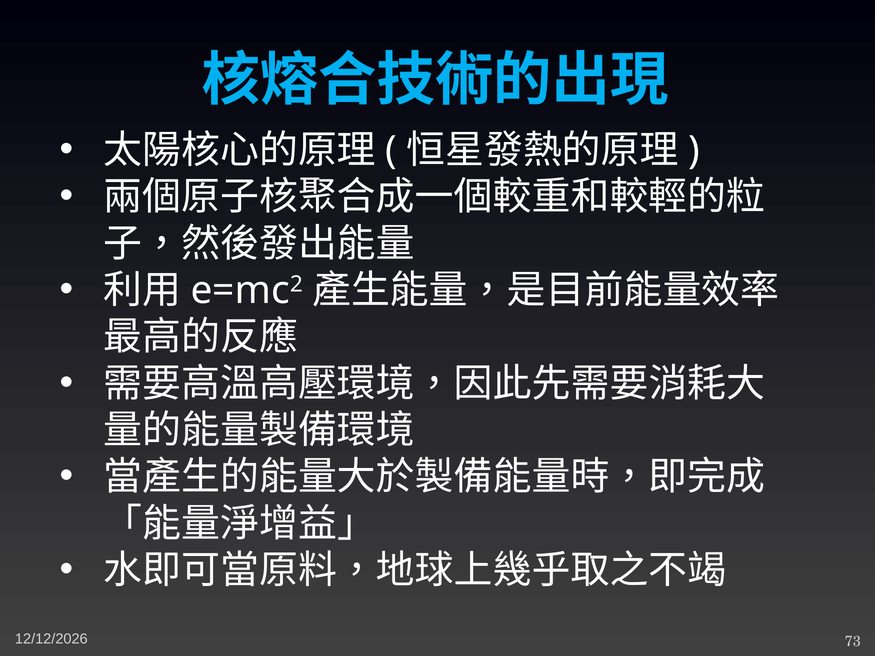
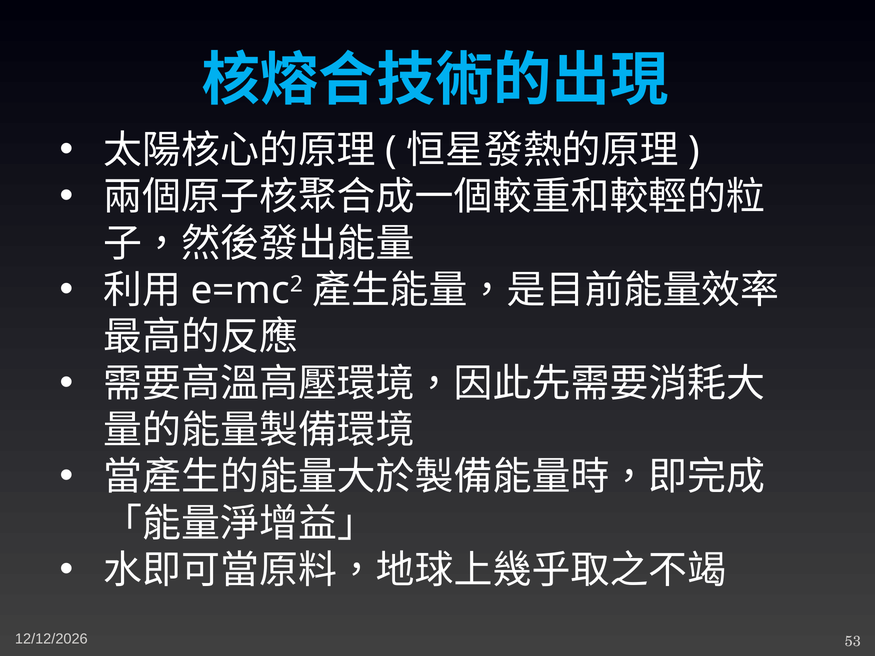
73: 73 -> 53
